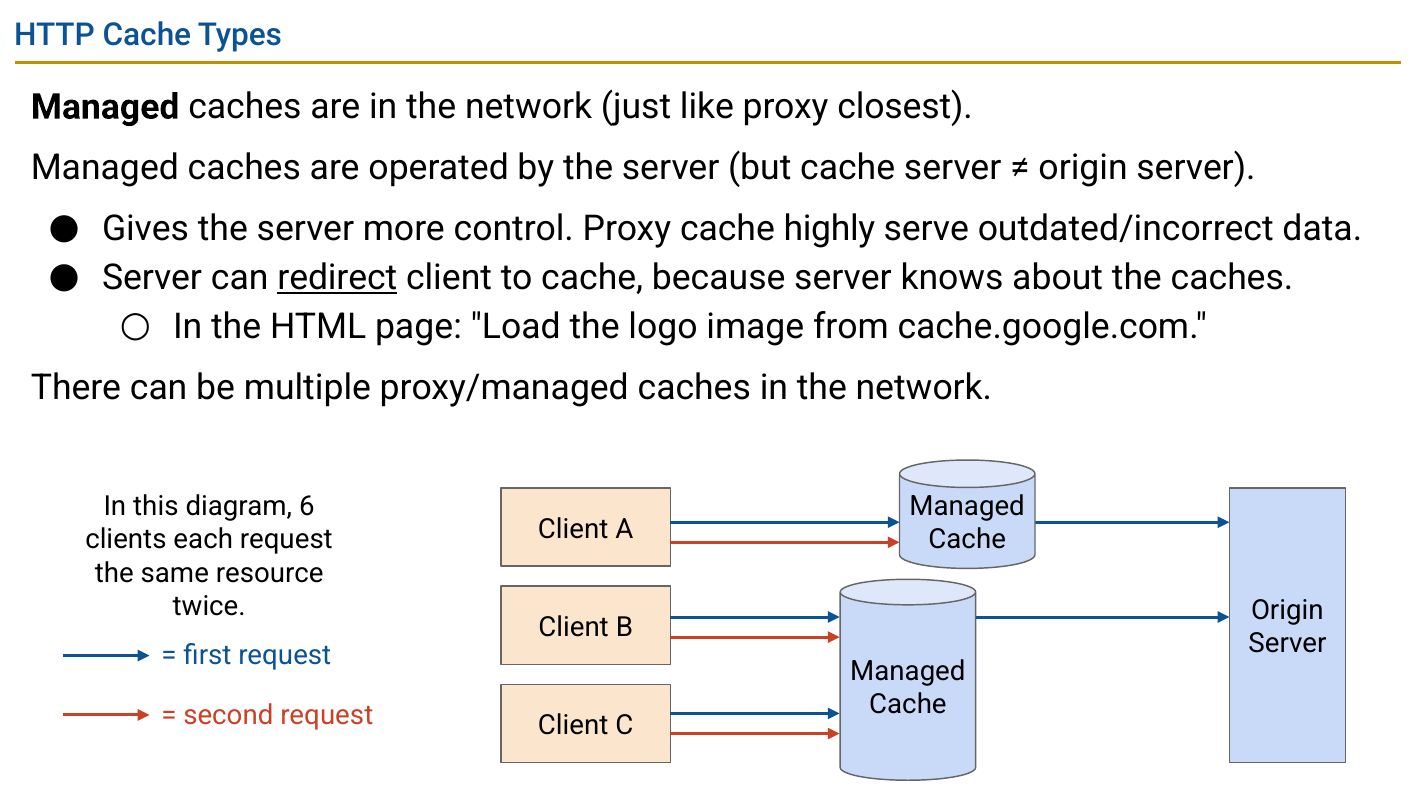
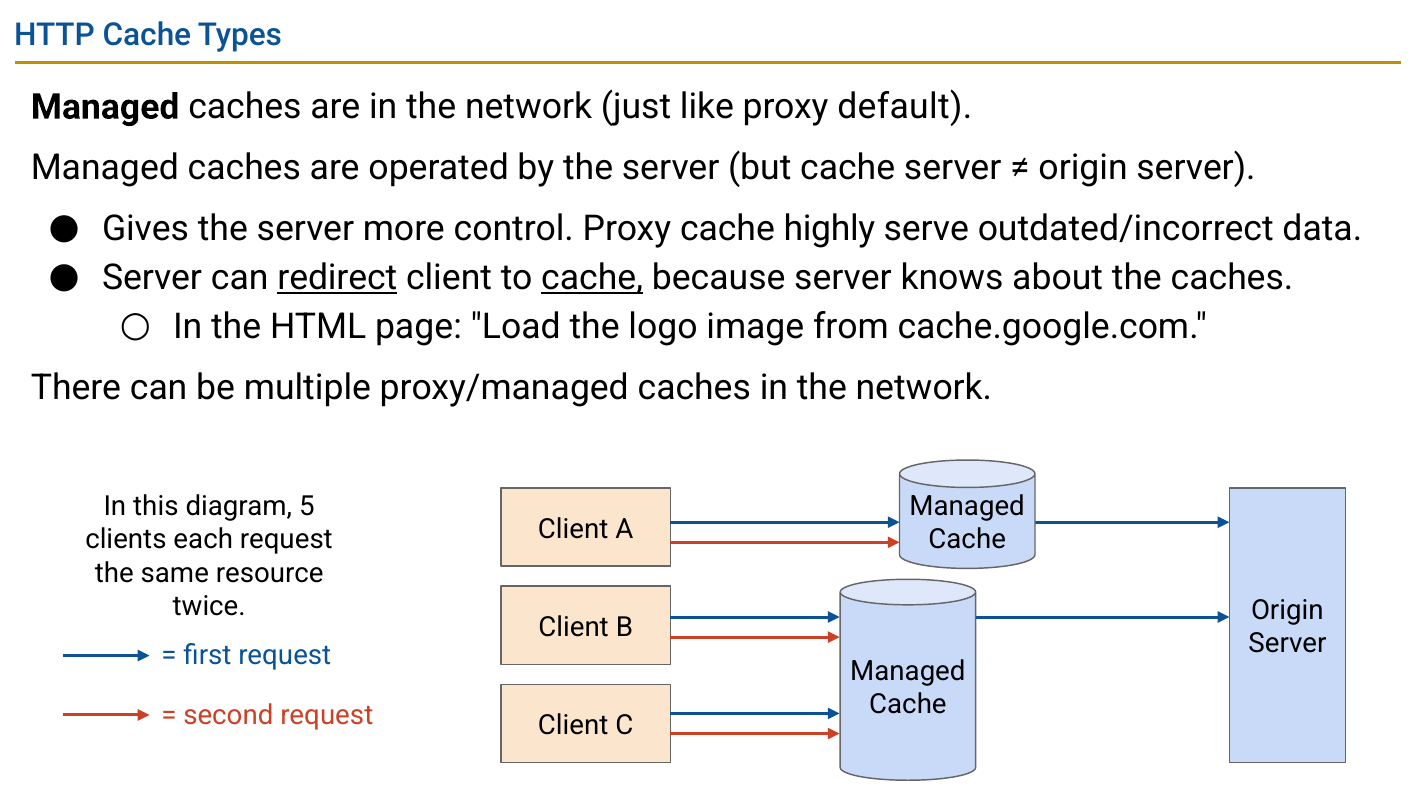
closest: closest -> default
cache at (592, 278) underline: none -> present
6: 6 -> 5
